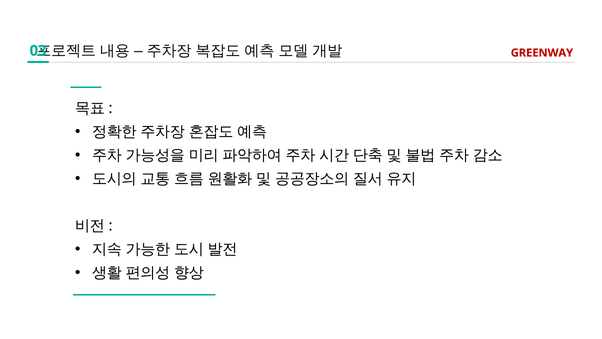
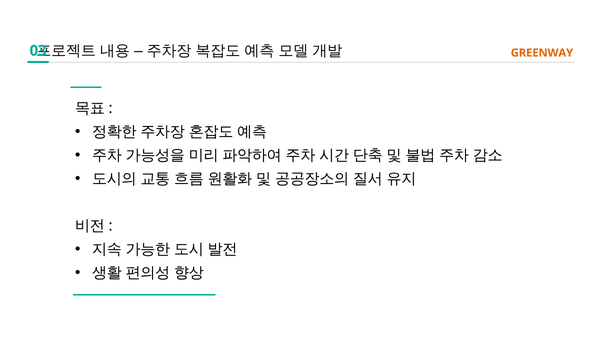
GREENWAY colour: red -> orange
